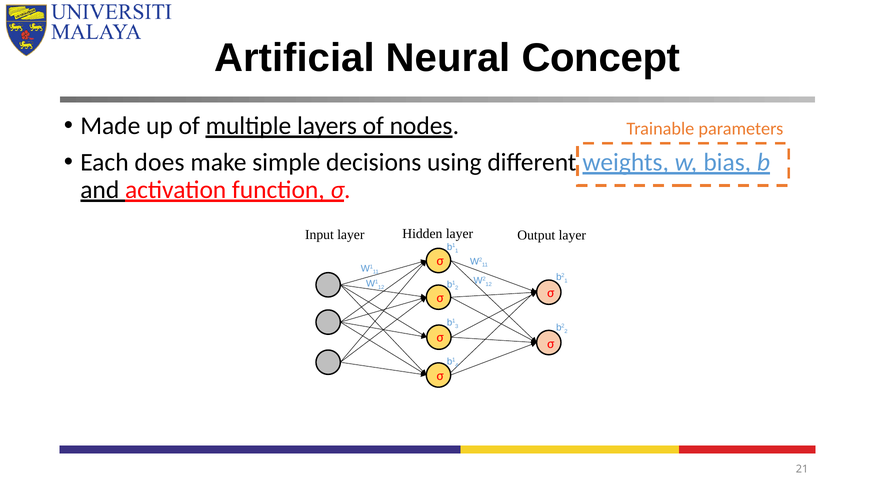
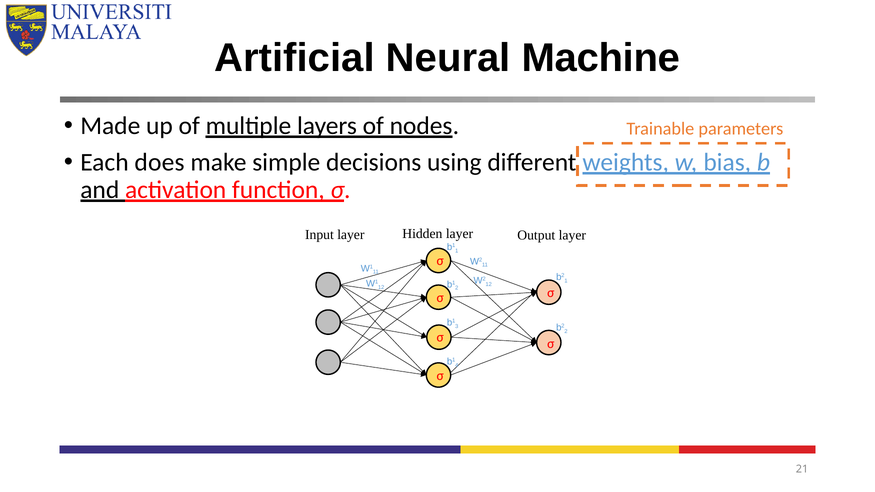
Concept: Concept -> Machine
